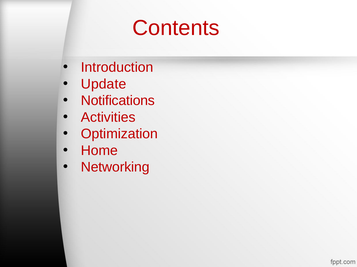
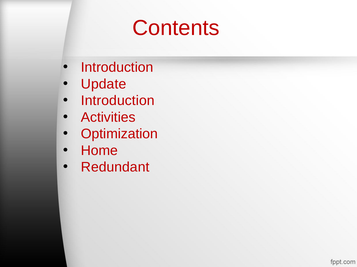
Notifications at (118, 101): Notifications -> Introduction
Networking: Networking -> Redundant
